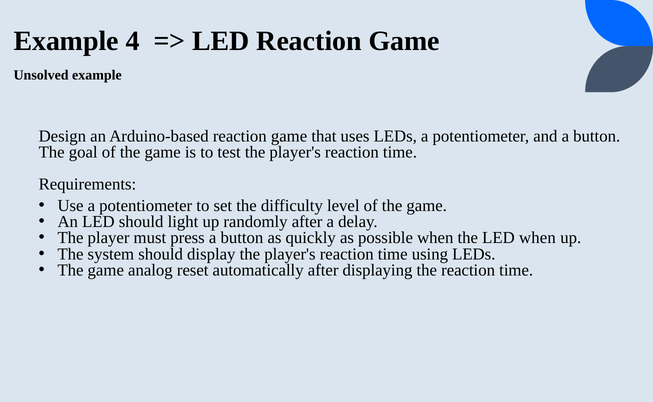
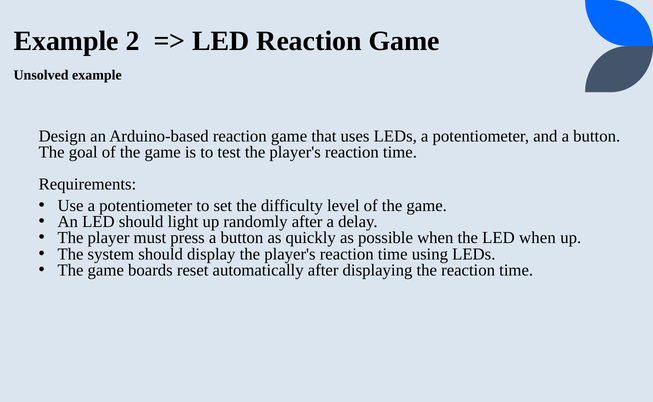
4: 4 -> 2
analog: analog -> boards
